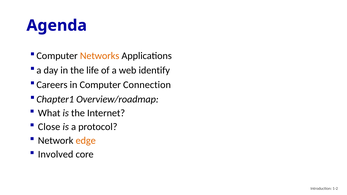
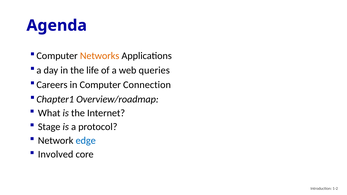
identify: identify -> queries
Close: Close -> Stage
edge colour: orange -> blue
